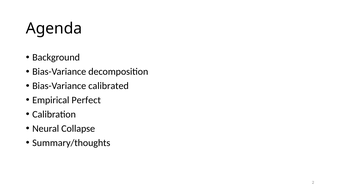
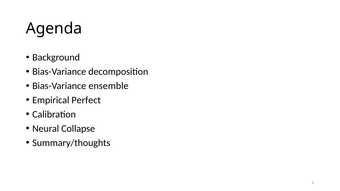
calibrated: calibrated -> ensemble
